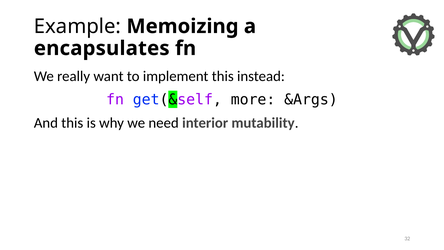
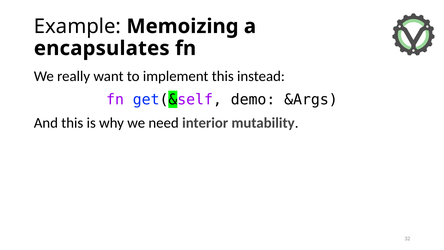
more: more -> demo
